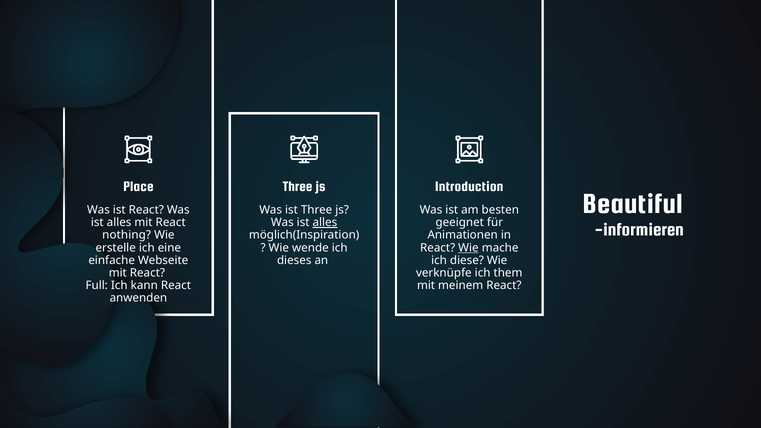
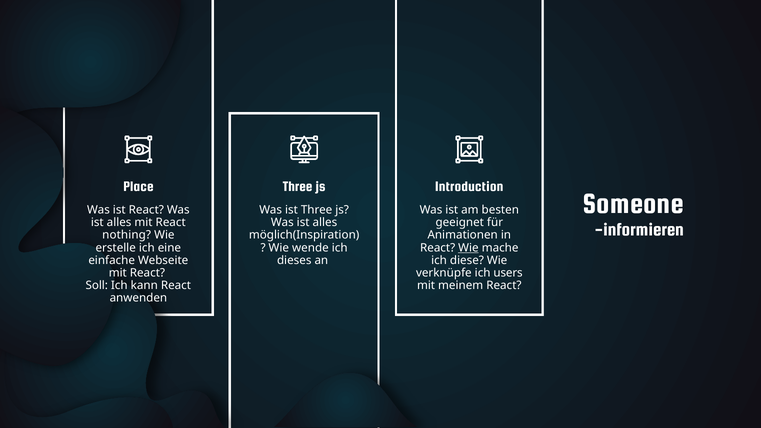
Beautiful: Beautiful -> Someone
alles at (325, 223) underline: present -> none
them: them -> users
Full: Full -> Soll
